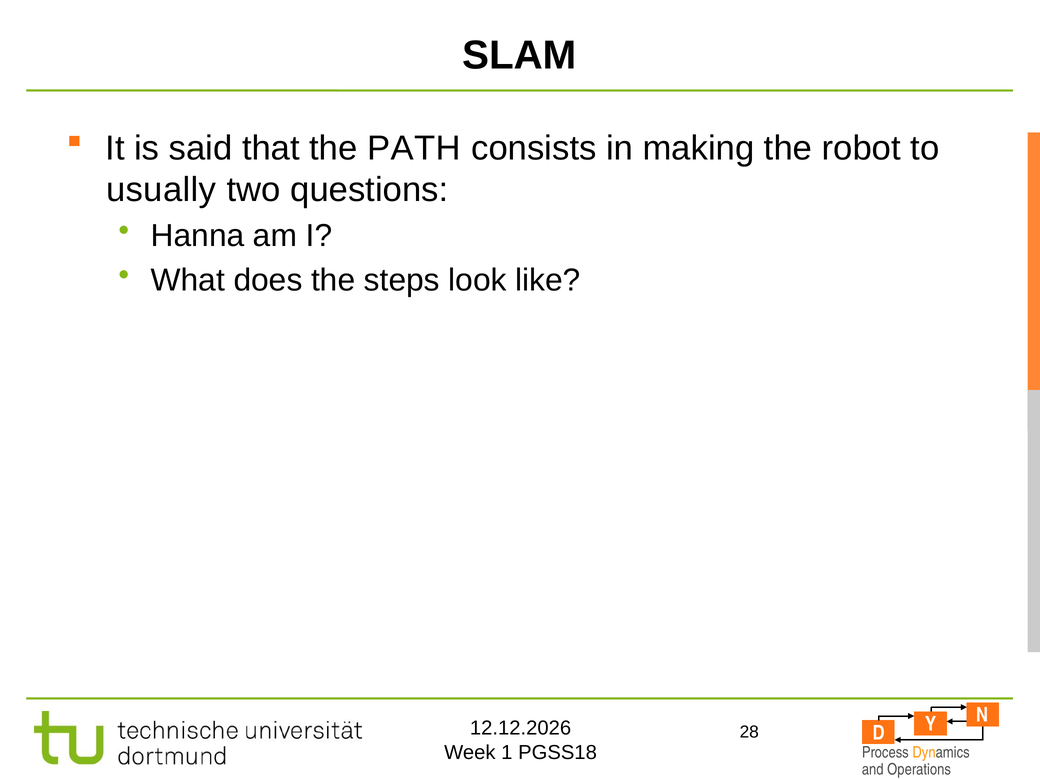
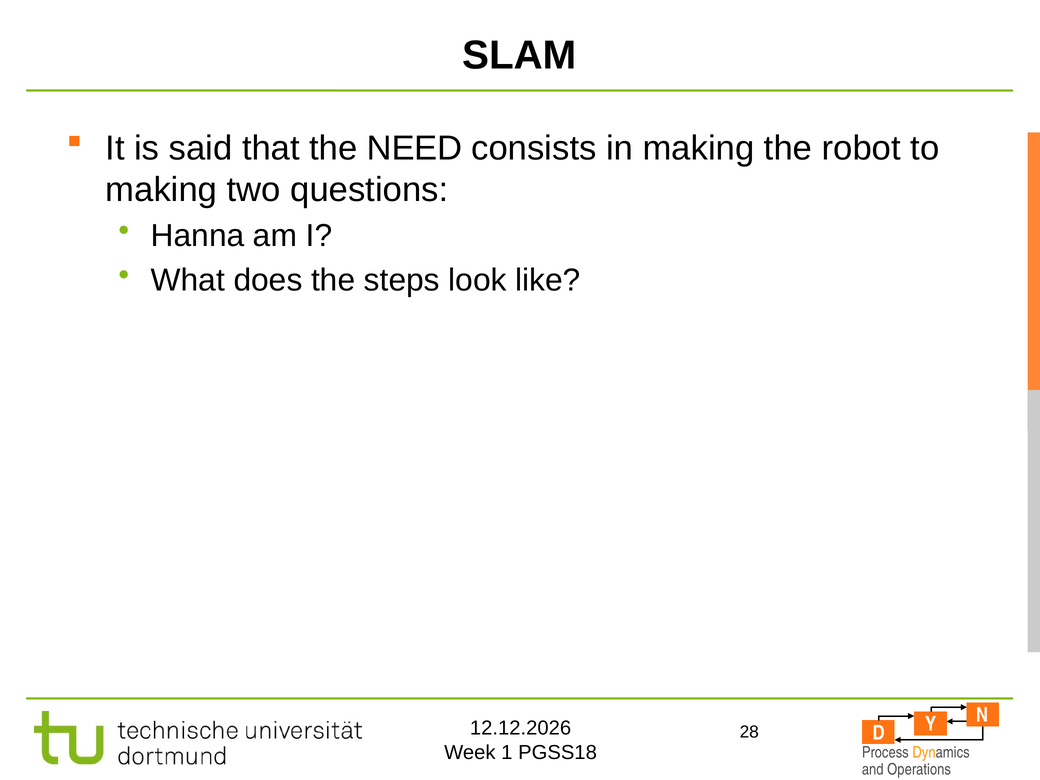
PATH: PATH -> NEED
usually at (161, 190): usually -> making
